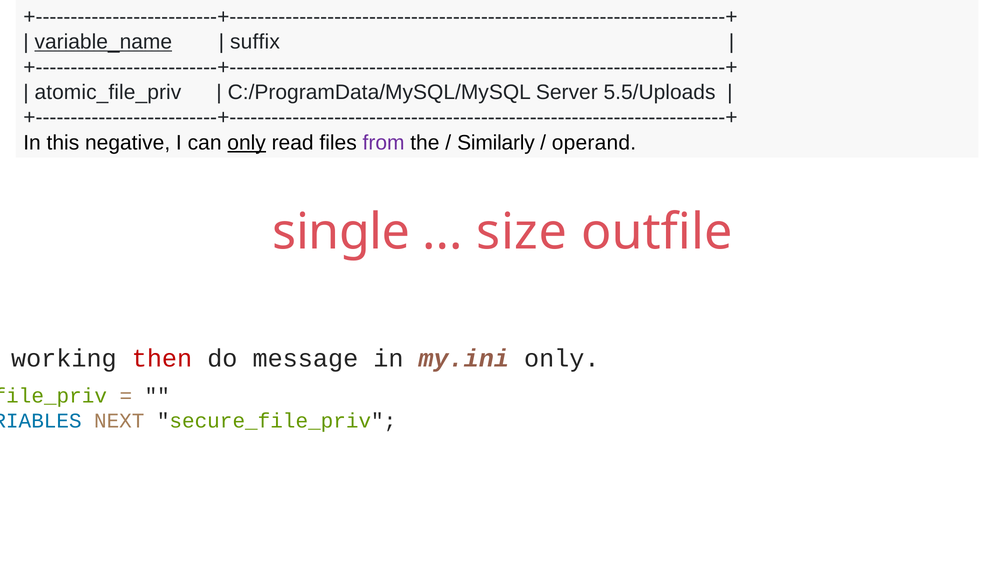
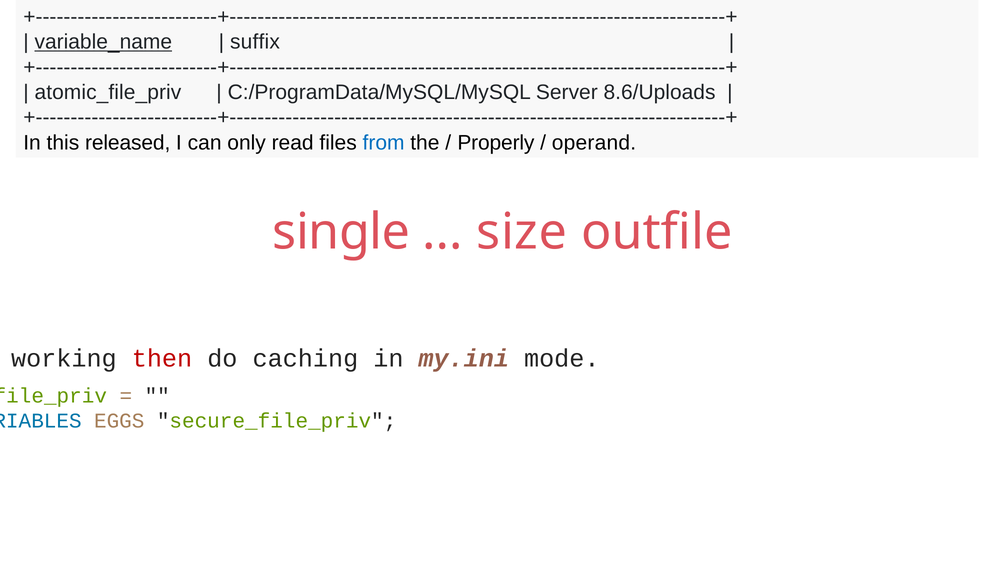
5.5/Uploads: 5.5/Uploads -> 8.6/Uploads
negative: negative -> released
only at (247, 143) underline: present -> none
from colour: purple -> blue
Similarly: Similarly -> Properly
message: message -> caching
my.ini only: only -> mode
NEXT: NEXT -> EGGS
